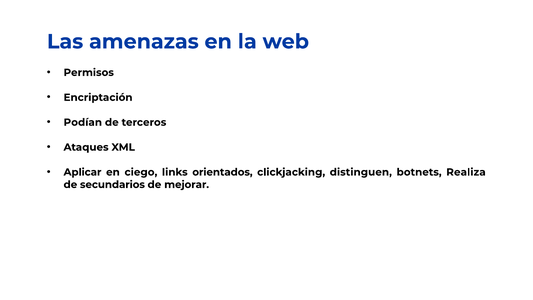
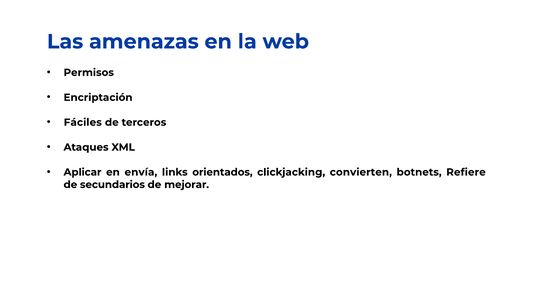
Podían: Podían -> Fáciles
ciego: ciego -> envía
distinguen: distinguen -> convierten
Realiza: Realiza -> Refiere
